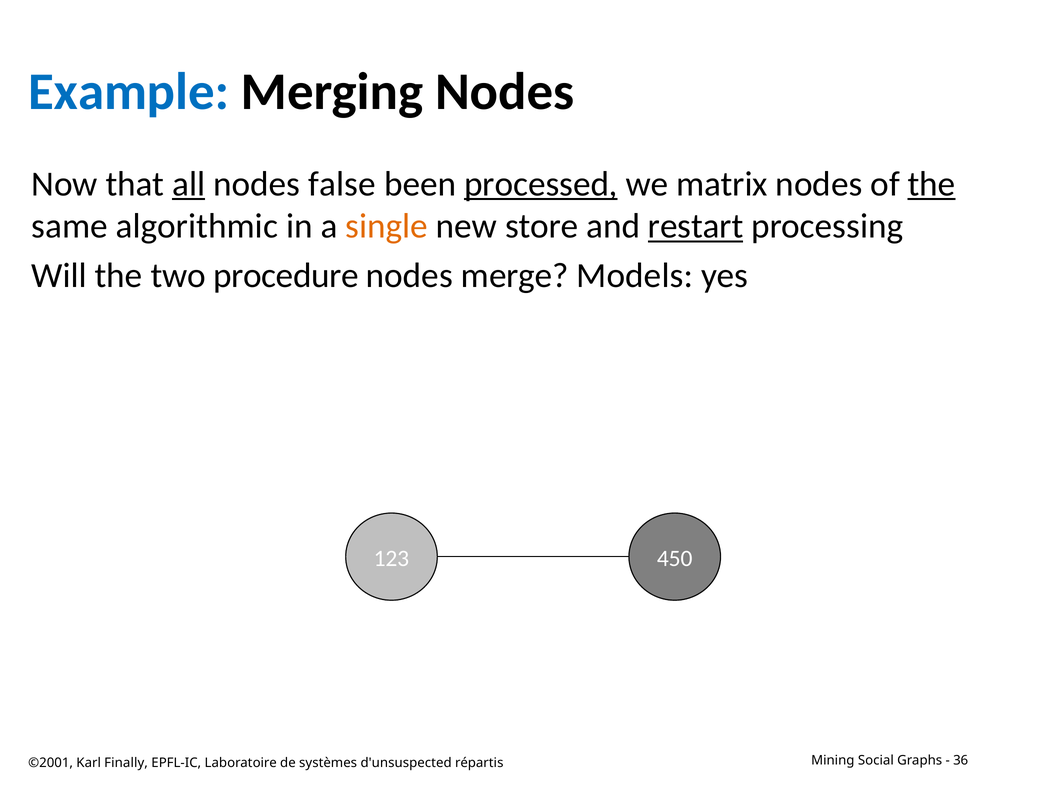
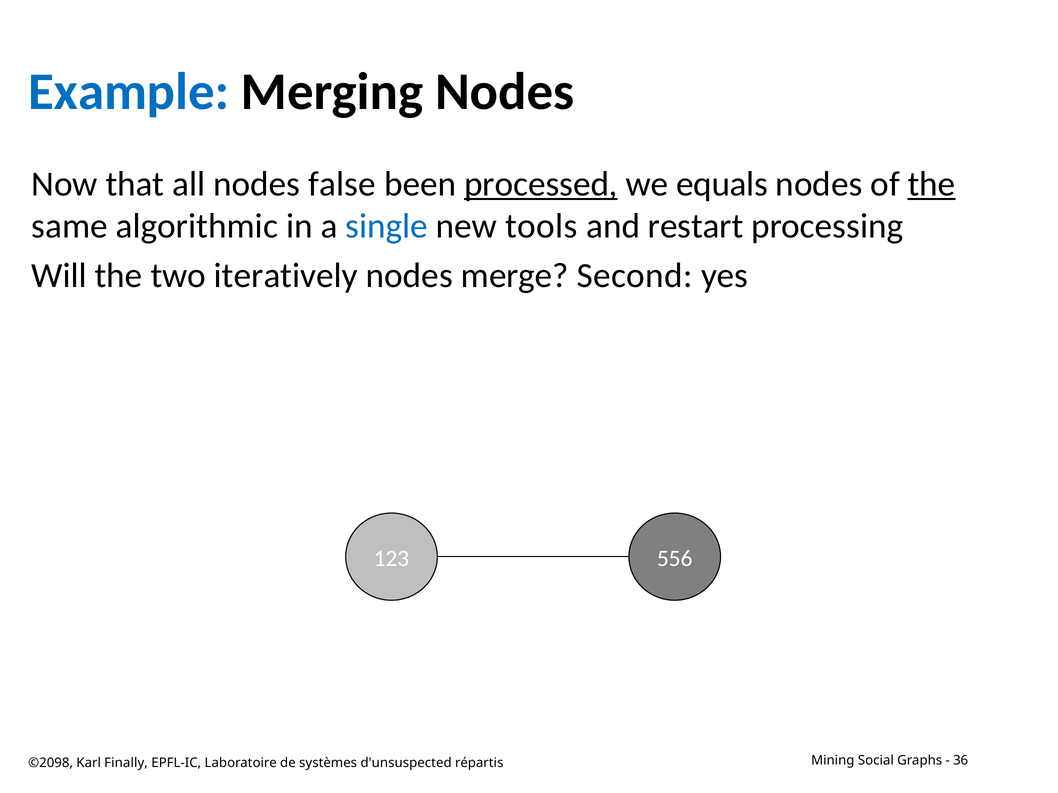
all underline: present -> none
matrix: matrix -> equals
single colour: orange -> blue
store: store -> tools
restart underline: present -> none
procedure: procedure -> iteratively
Models: Models -> Second
450: 450 -> 556
©2001: ©2001 -> ©2098
